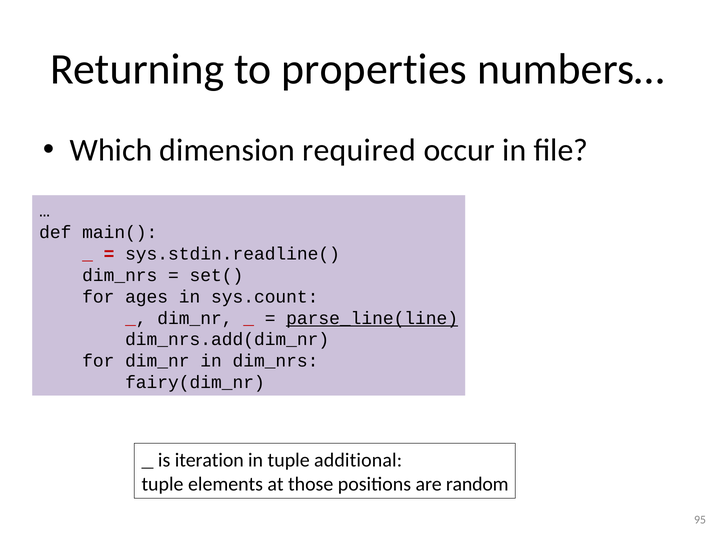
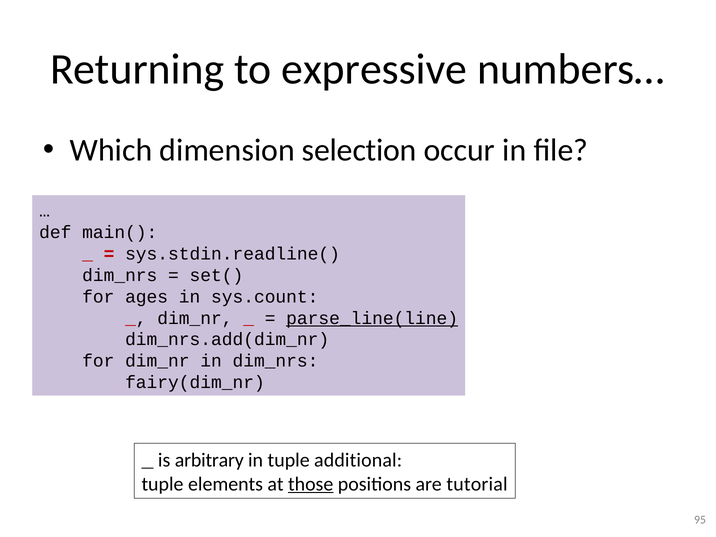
properties: properties -> expressive
required: required -> selection
iteration: iteration -> arbitrary
those underline: none -> present
random: random -> tutorial
